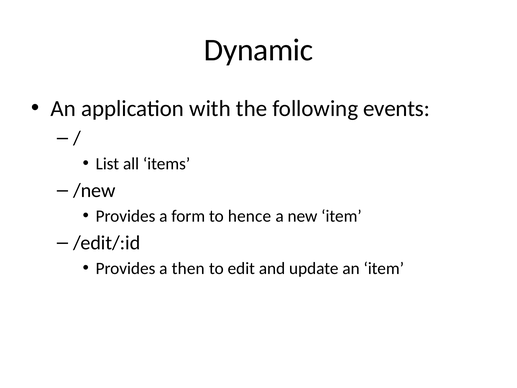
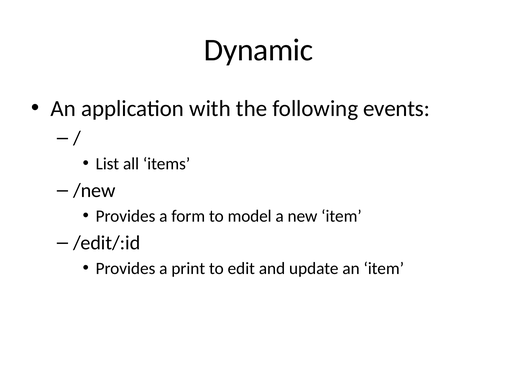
hence: hence -> model
then: then -> print
